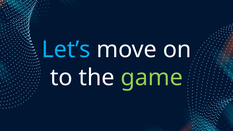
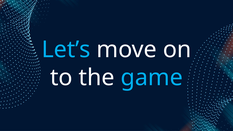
game colour: light green -> light blue
